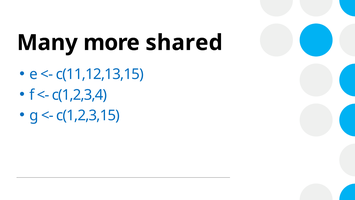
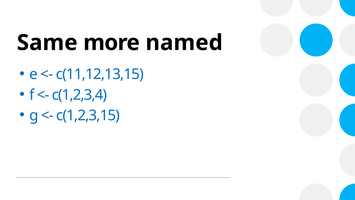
Many: Many -> Same
shared: shared -> named
